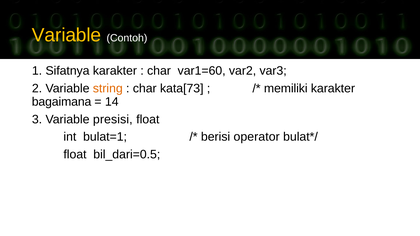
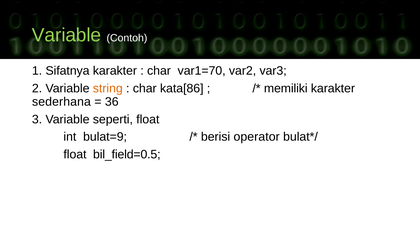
Variable at (67, 35) colour: yellow -> light green
var1=60: var1=60 -> var1=70
kata[73: kata[73 -> kata[86
bagaimana: bagaimana -> sederhana
14: 14 -> 36
presisi: presisi -> seperti
bulat=1: bulat=1 -> bulat=9
bil_dari=0.5: bil_dari=0.5 -> bil_field=0.5
